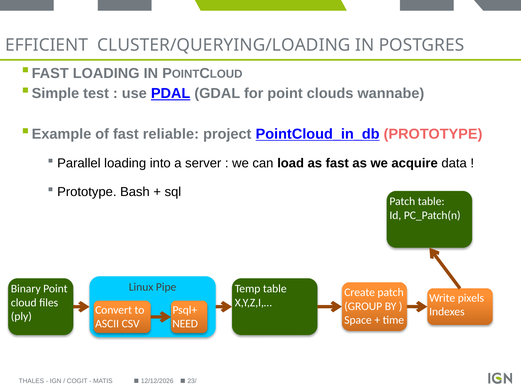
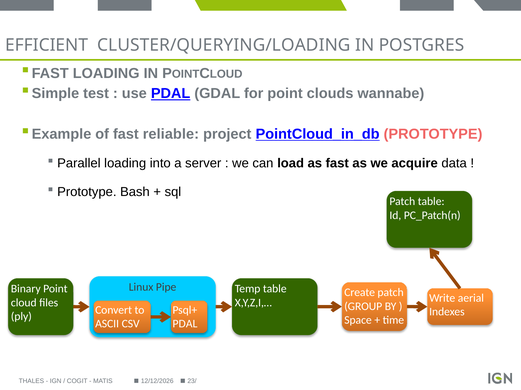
pixels: pixels -> aerial
NEED at (185, 324): NEED -> PDAL
